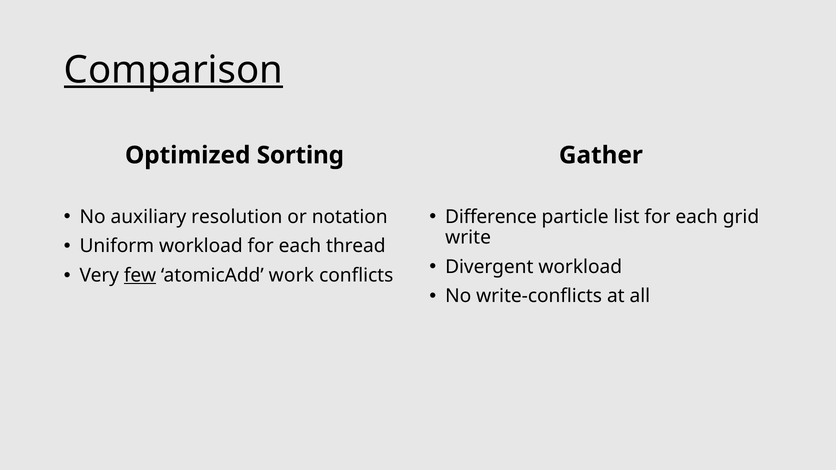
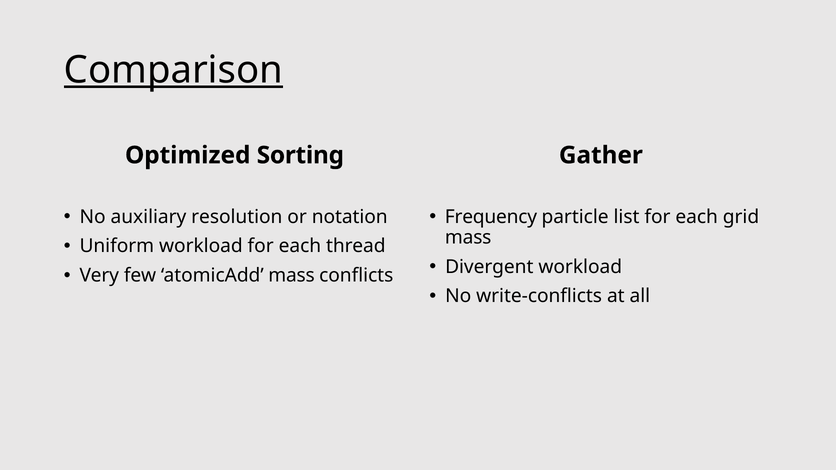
Difference: Difference -> Frequency
write at (468, 237): write -> mass
few underline: present -> none
atomicAdd work: work -> mass
